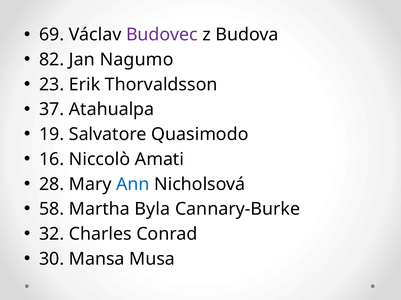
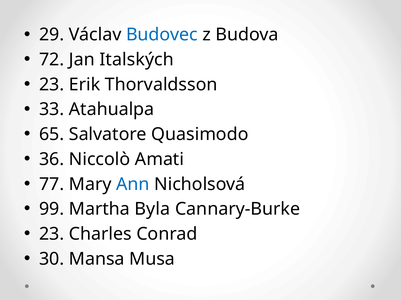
69: 69 -> 29
Budovec colour: purple -> blue
82: 82 -> 72
Nagumo: Nagumo -> Italských
37: 37 -> 33
19: 19 -> 65
16: 16 -> 36
28: 28 -> 77
58: 58 -> 99
32 at (52, 235): 32 -> 23
